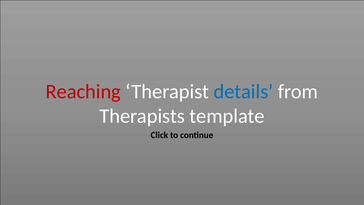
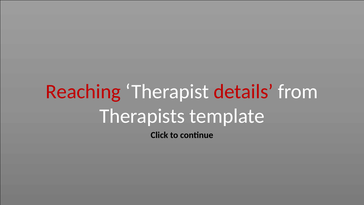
details colour: blue -> red
